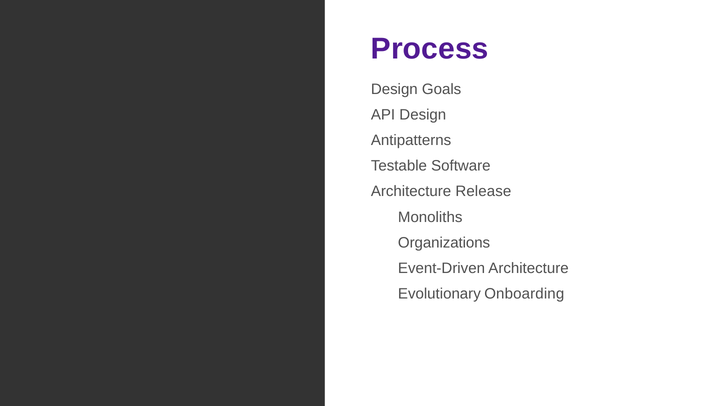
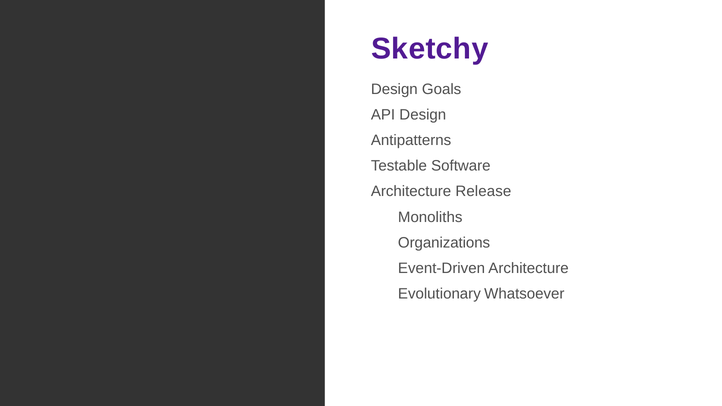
Process: Process -> Sketchy
Onboarding: Onboarding -> Whatsoever
